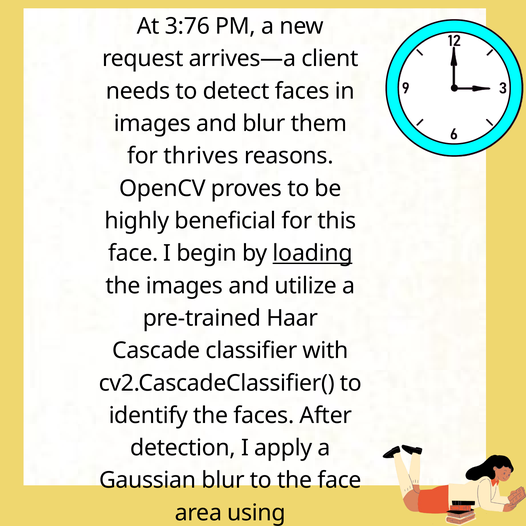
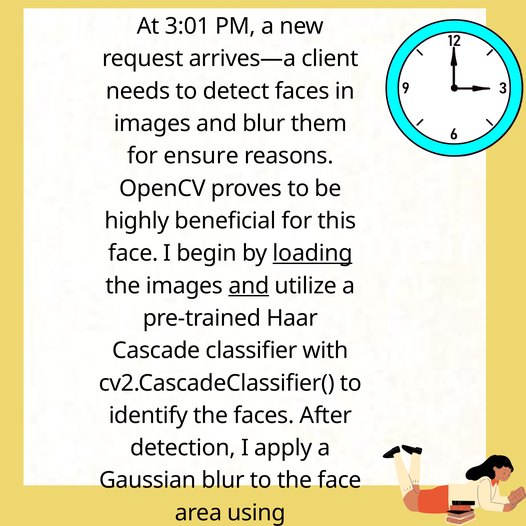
3:76: 3:76 -> 3:01
thrives: thrives -> ensure
and at (249, 286) underline: none -> present
